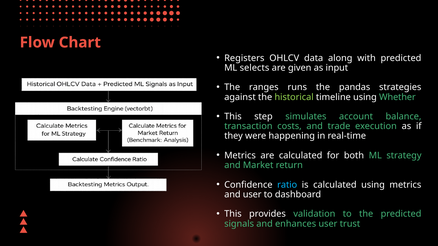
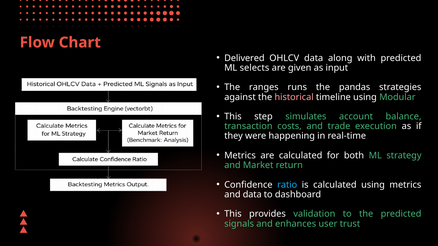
Registers: Registers -> Delivered
historical colour: light green -> pink
Whether: Whether -> Modular
and user: user -> data
